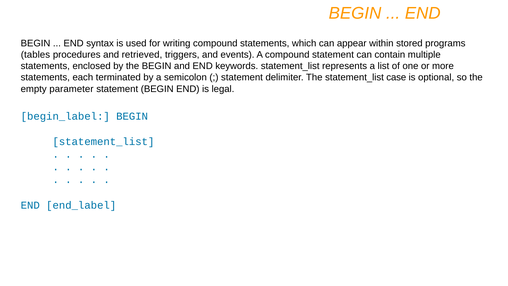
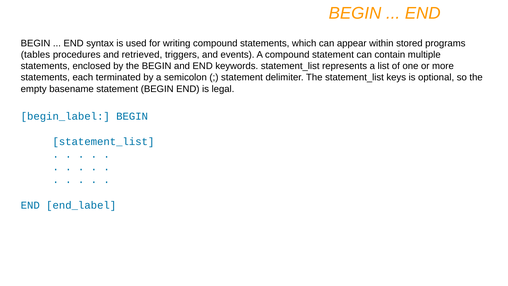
case: case -> keys
parameter: parameter -> basename
